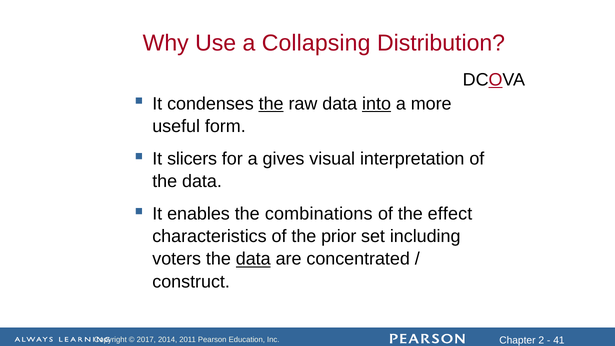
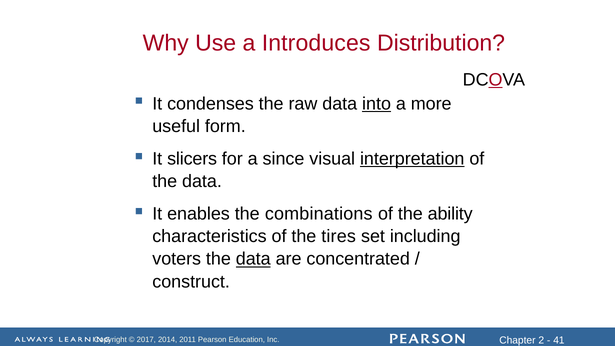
Collapsing: Collapsing -> Introduces
the at (271, 104) underline: present -> none
gives: gives -> since
interpretation underline: none -> present
effect: effect -> ability
prior: prior -> tires
